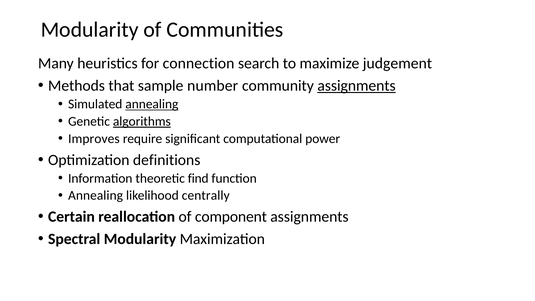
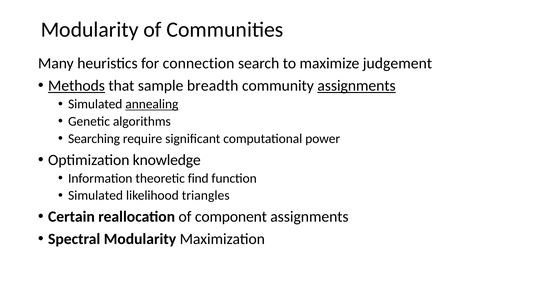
Methods underline: none -> present
number: number -> breadth
algorithms underline: present -> none
Improves: Improves -> Searching
definitions: definitions -> knowledge
Annealing at (96, 195): Annealing -> Simulated
centrally: centrally -> triangles
